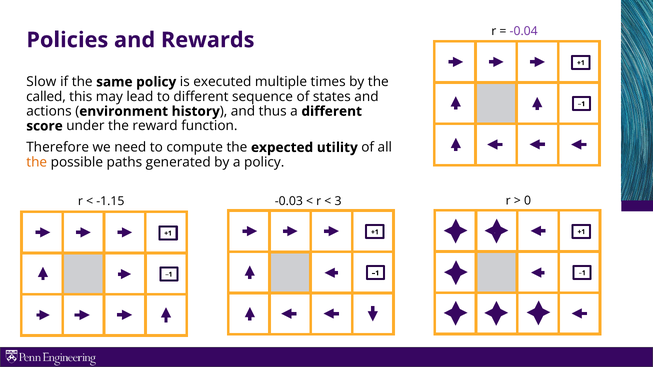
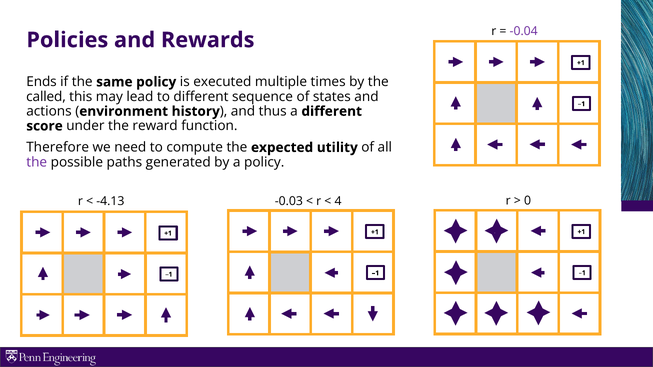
Slow: Slow -> Ends
the at (37, 162) colour: orange -> purple
-1.15: -1.15 -> -4.13
3: 3 -> 4
